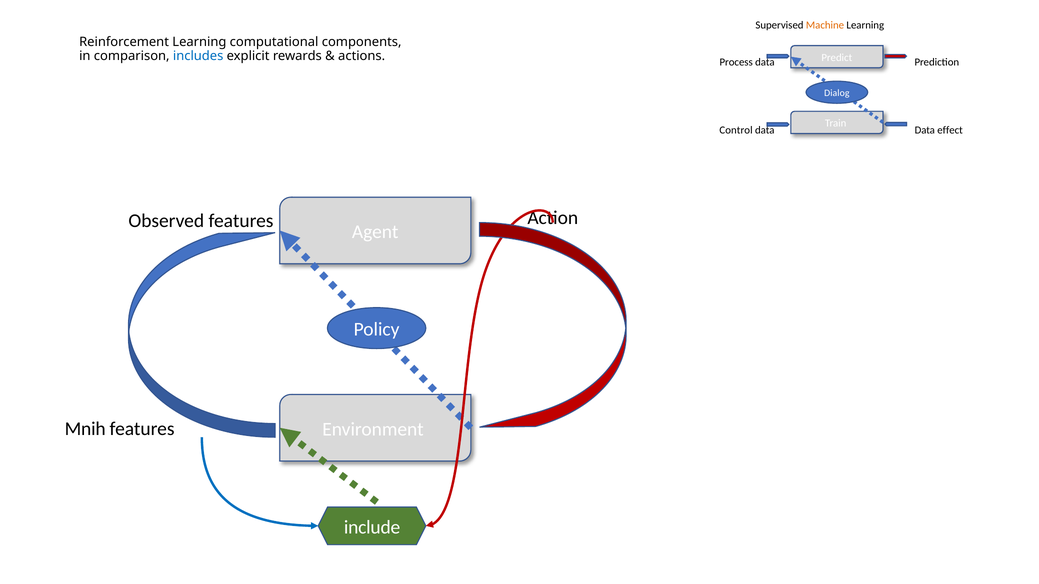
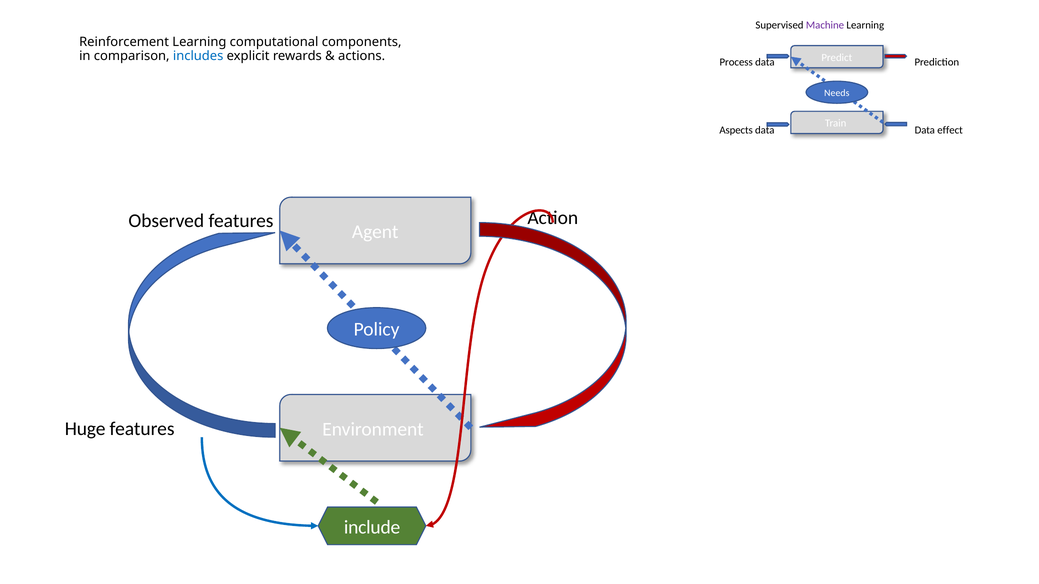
Machine colour: orange -> purple
Dialog: Dialog -> Needs
Control: Control -> Aspects
Mnih: Mnih -> Huge
